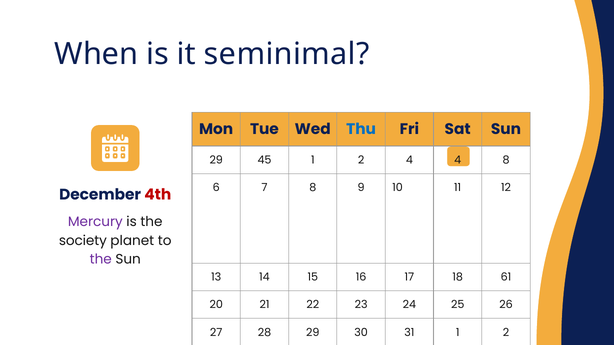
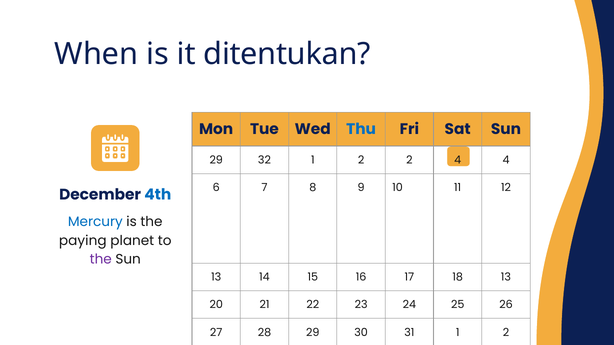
seminimal: seminimal -> ditentukan
45: 45 -> 32
2 4: 4 -> 2
4 8: 8 -> 4
4th colour: red -> blue
Mercury colour: purple -> blue
society: society -> paying
18 61: 61 -> 13
